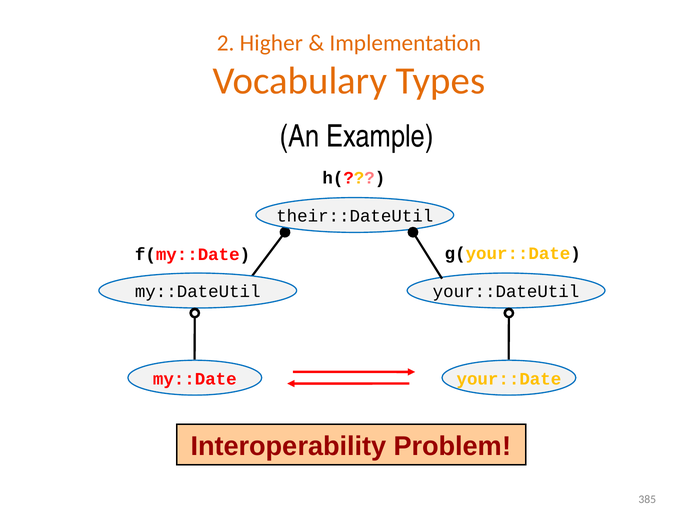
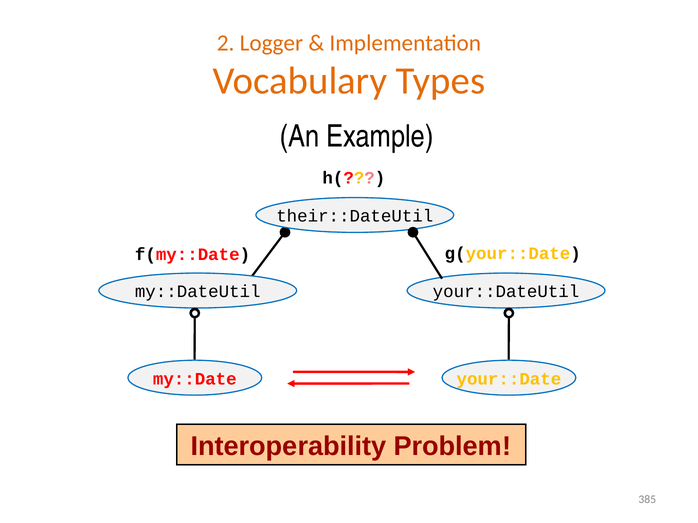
Higher: Higher -> Logger
